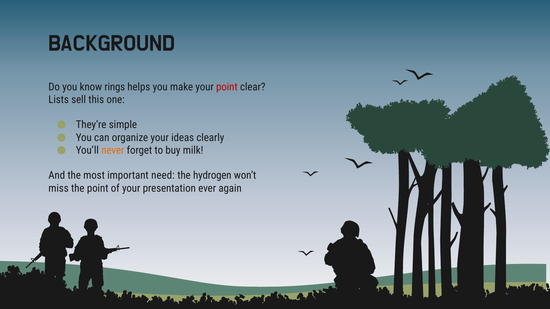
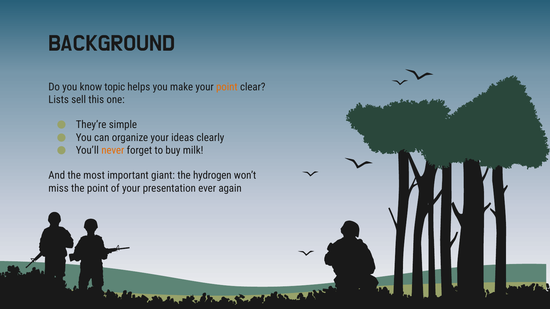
rings: rings -> topic
point at (227, 87) colour: red -> orange
need: need -> giant
